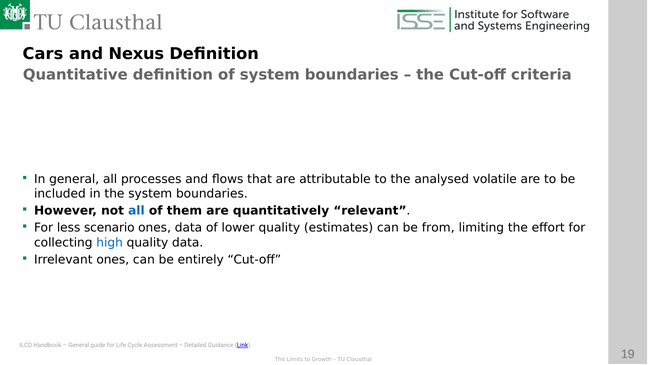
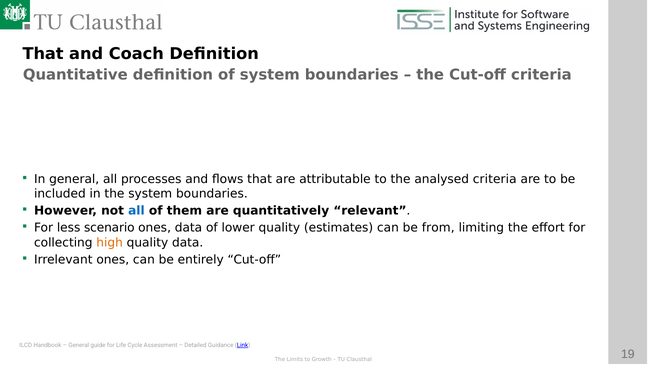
Cars at (43, 54): Cars -> That
Nexus: Nexus -> Coach
analysed volatile: volatile -> criteria
high colour: blue -> orange
